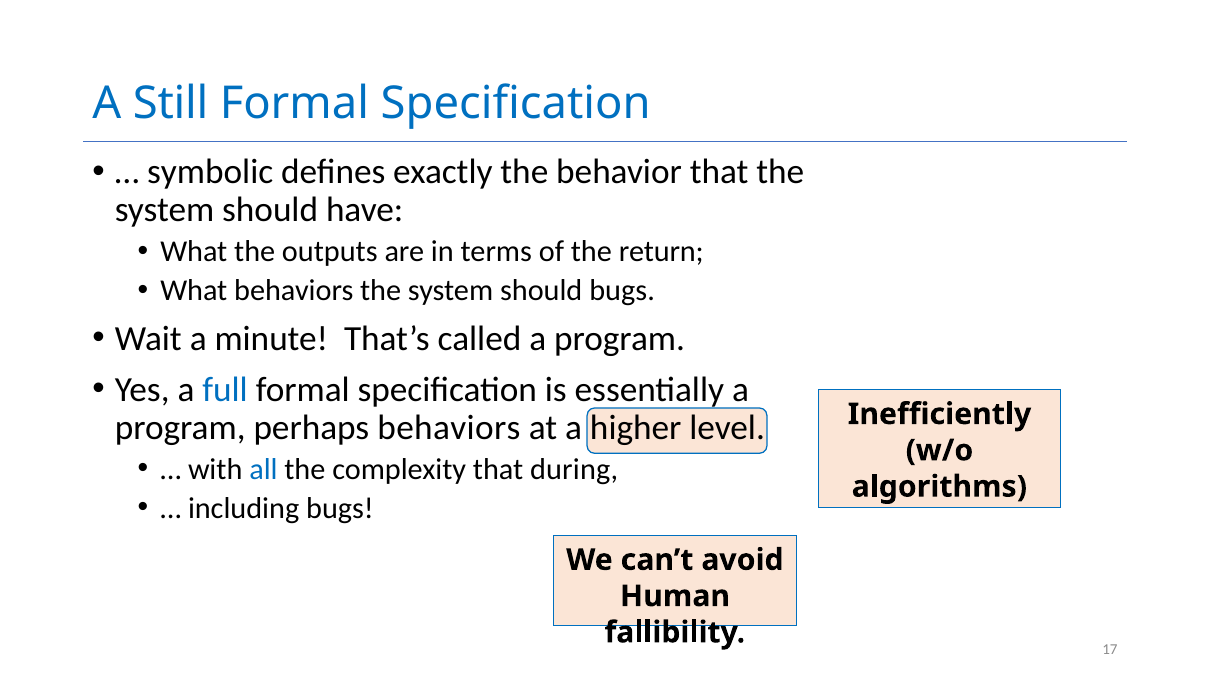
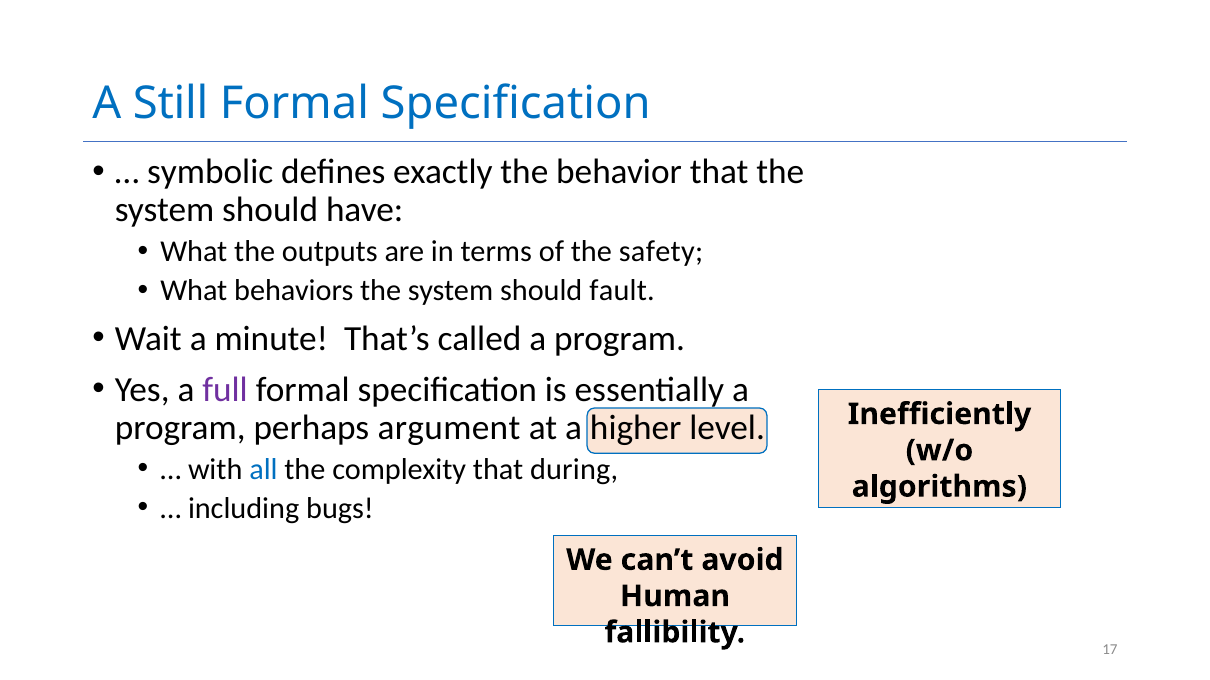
return: return -> safety
should bugs: bugs -> fault
full colour: blue -> purple
perhaps behaviors: behaviors -> argument
